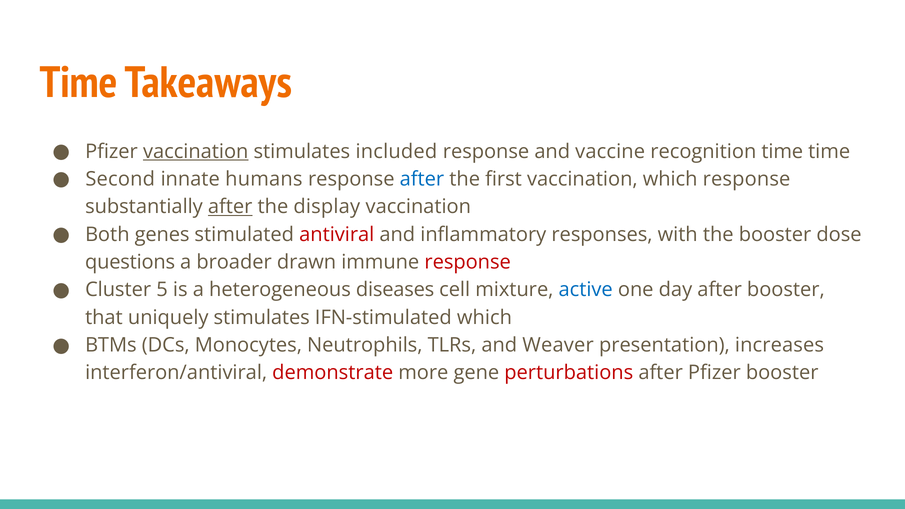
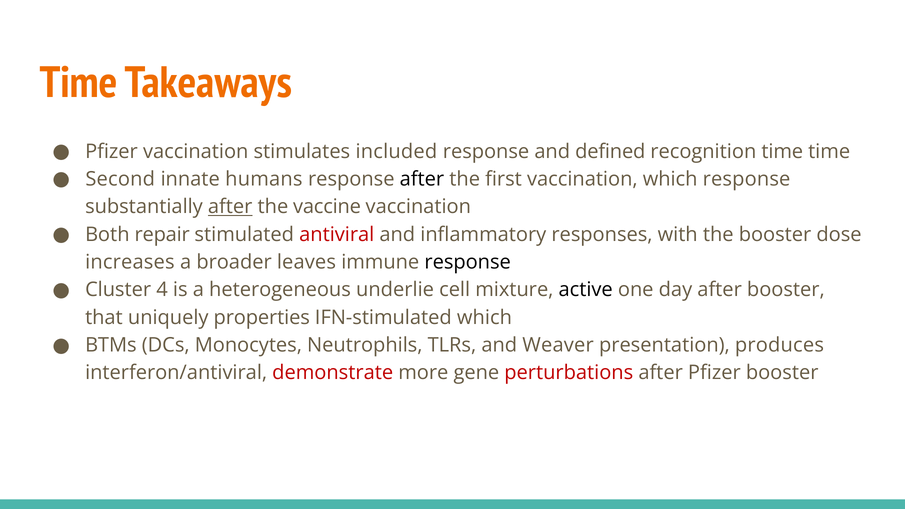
vaccination at (196, 151) underline: present -> none
vaccine: vaccine -> defined
after at (422, 179) colour: blue -> black
display: display -> vaccine
genes: genes -> repair
questions: questions -> increases
drawn: drawn -> leaves
response at (468, 262) colour: red -> black
5: 5 -> 4
diseases: diseases -> underlie
active colour: blue -> black
uniquely stimulates: stimulates -> properties
increases: increases -> produces
